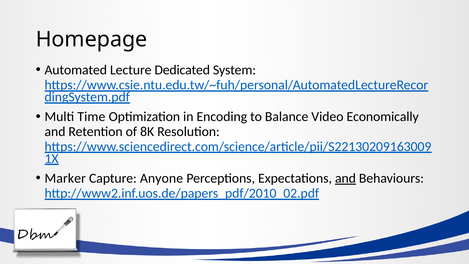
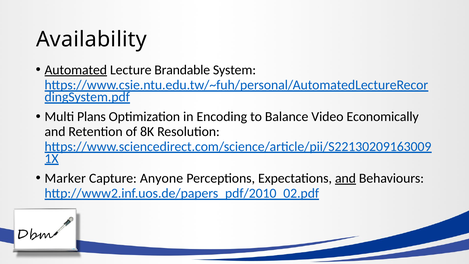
Homepage: Homepage -> Availability
Automated underline: none -> present
Dedicated: Dedicated -> Brandable
Time: Time -> Plans
